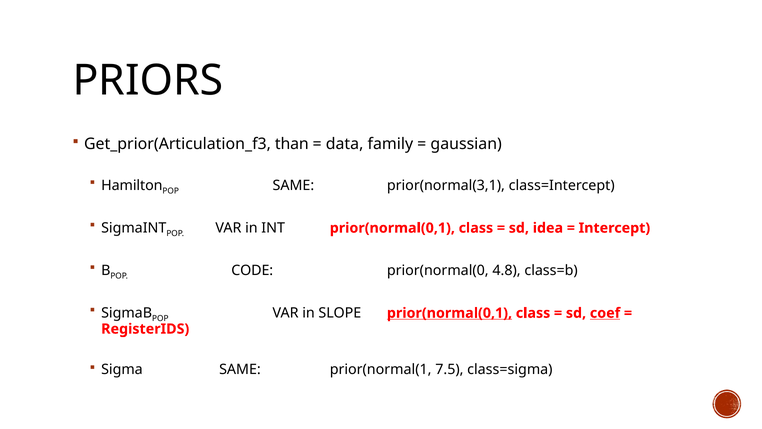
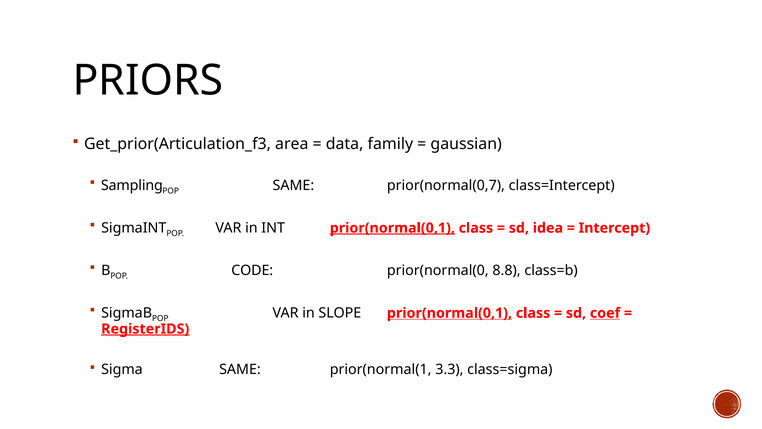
than: than -> area
Hamilton: Hamilton -> Sampling
prior(normal(3,1: prior(normal(3,1 -> prior(normal(0,7
prior(normal(0,1 at (392, 228) underline: none -> present
4.8: 4.8 -> 8.8
RegisterIDS underline: none -> present
7.5: 7.5 -> 3.3
